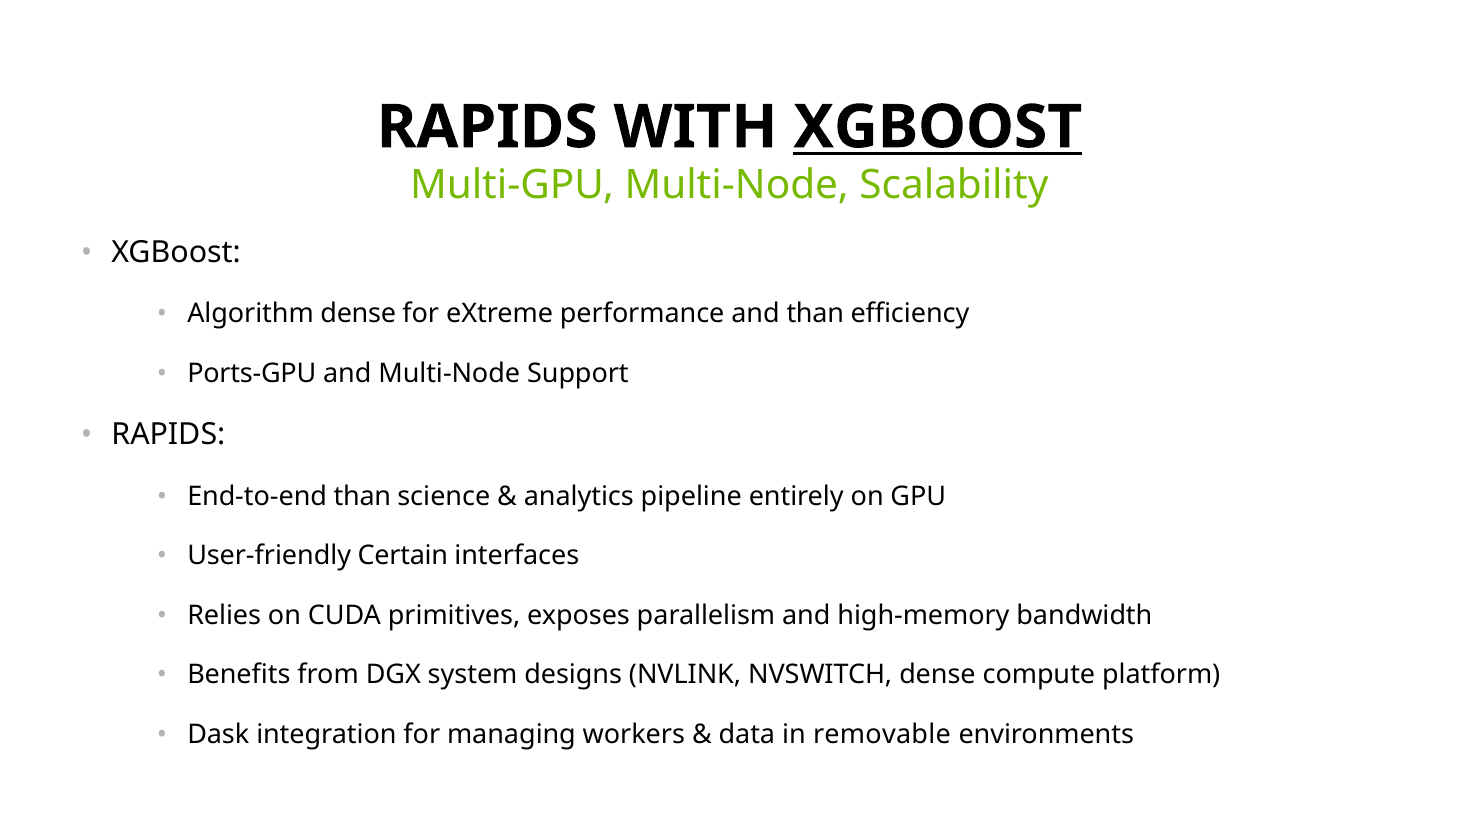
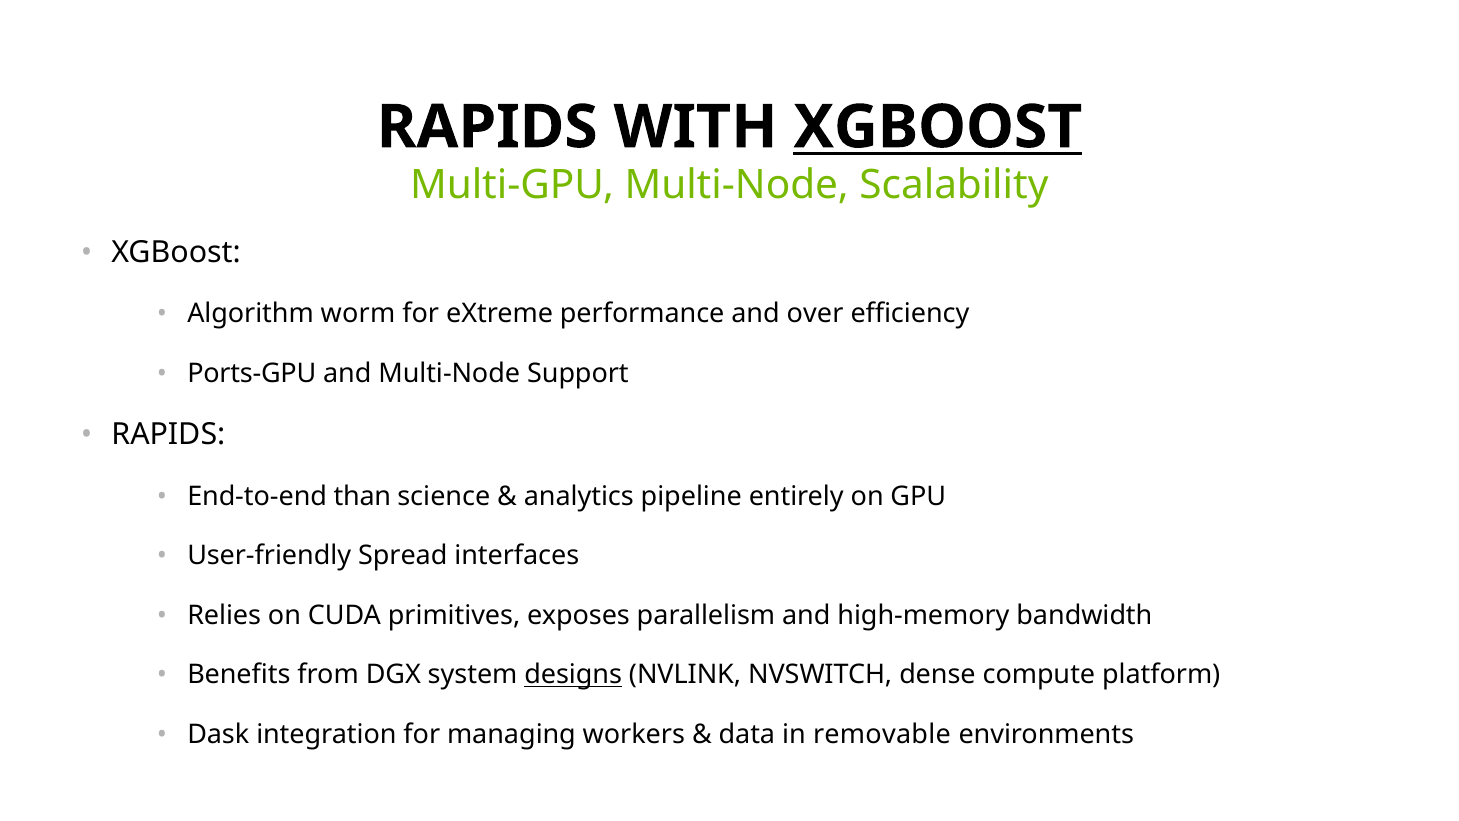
Algorithm dense: dense -> worm
and than: than -> over
Certain: Certain -> Spread
designs underline: none -> present
